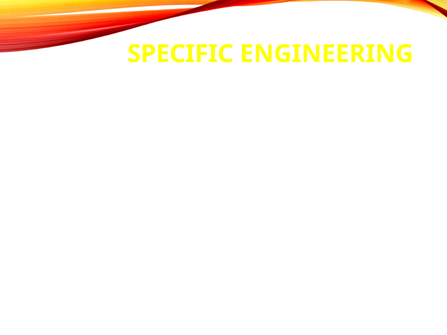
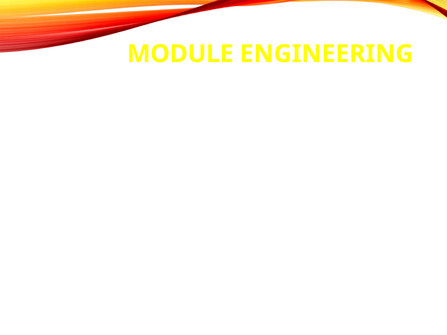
SPECIFIC: SPECIFIC -> MODULE
